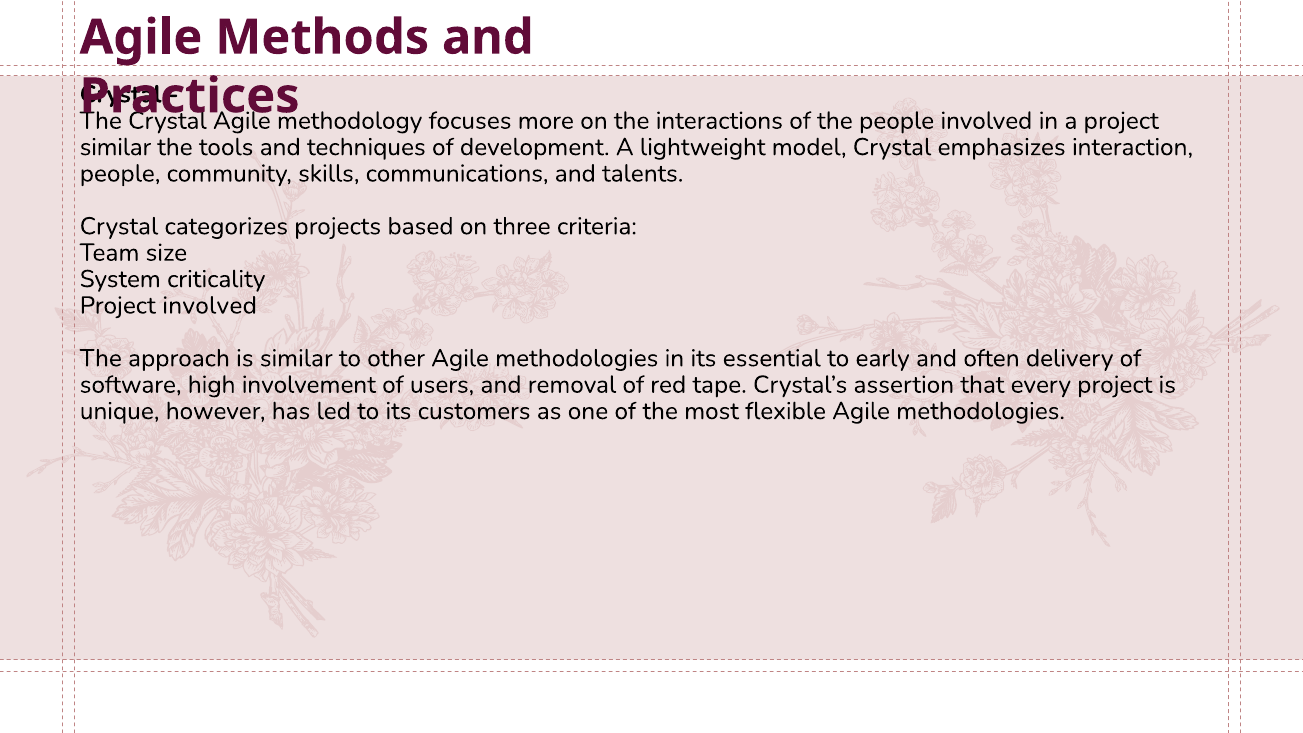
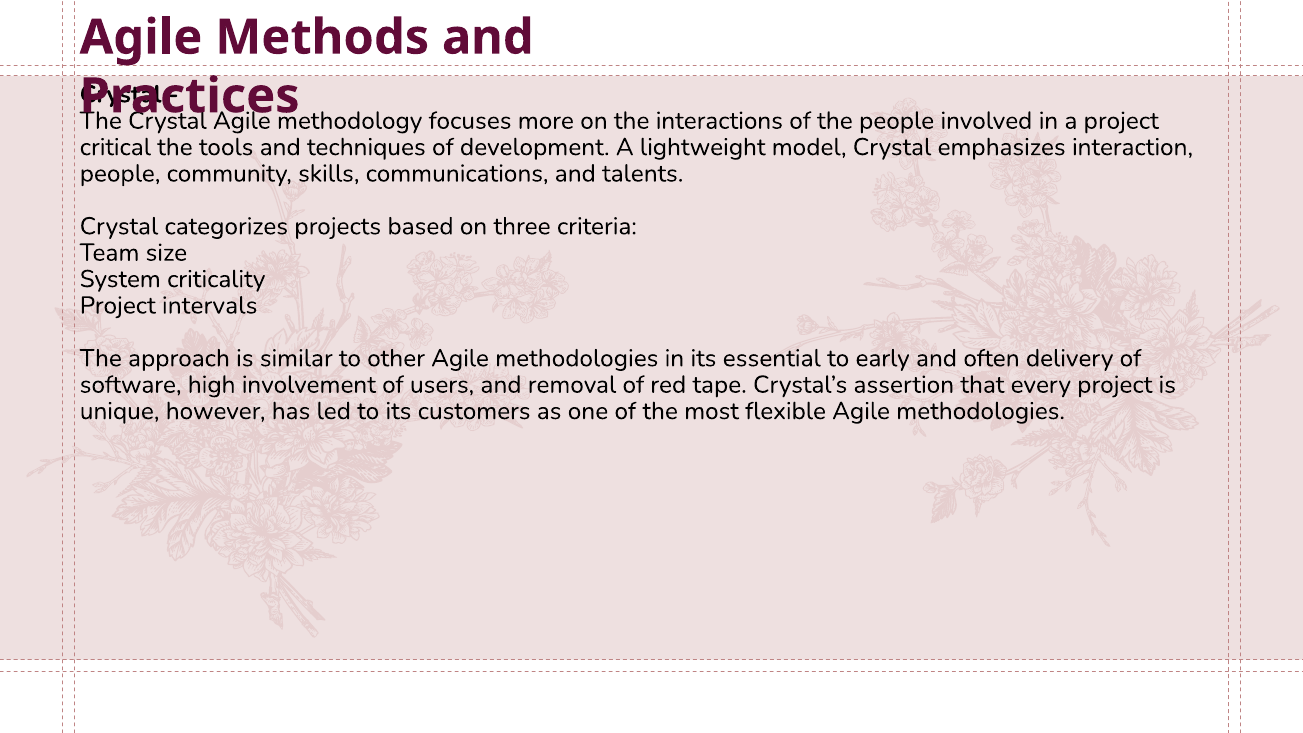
similar at (115, 147): similar -> critical
Project involved: involved -> intervals
